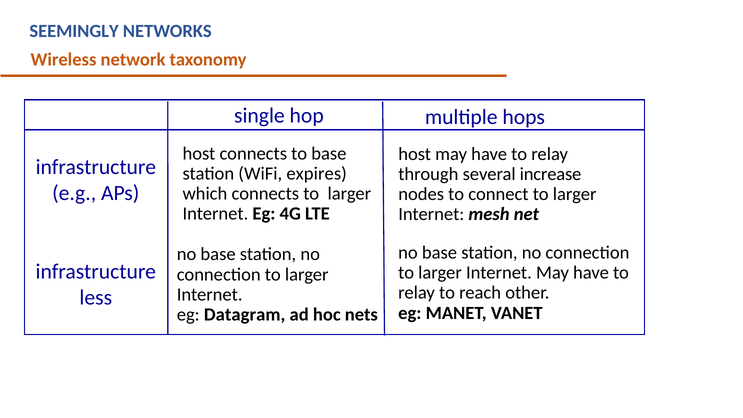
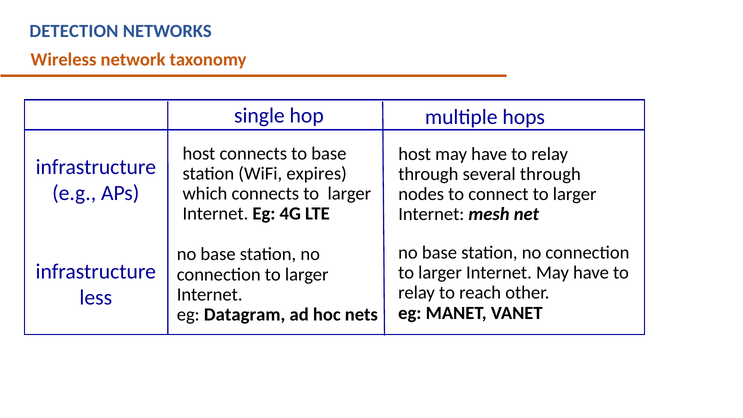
SEEMINGLY: SEEMINGLY -> DETECTION
several increase: increase -> through
